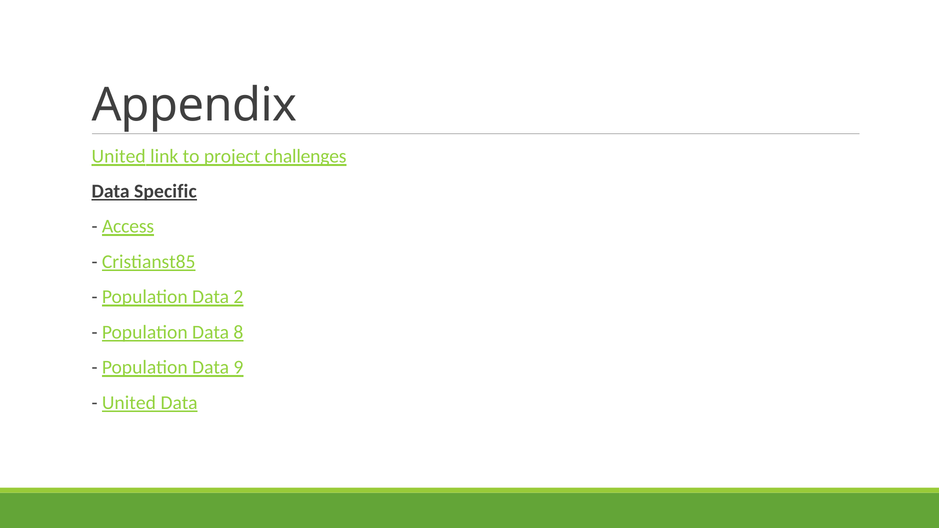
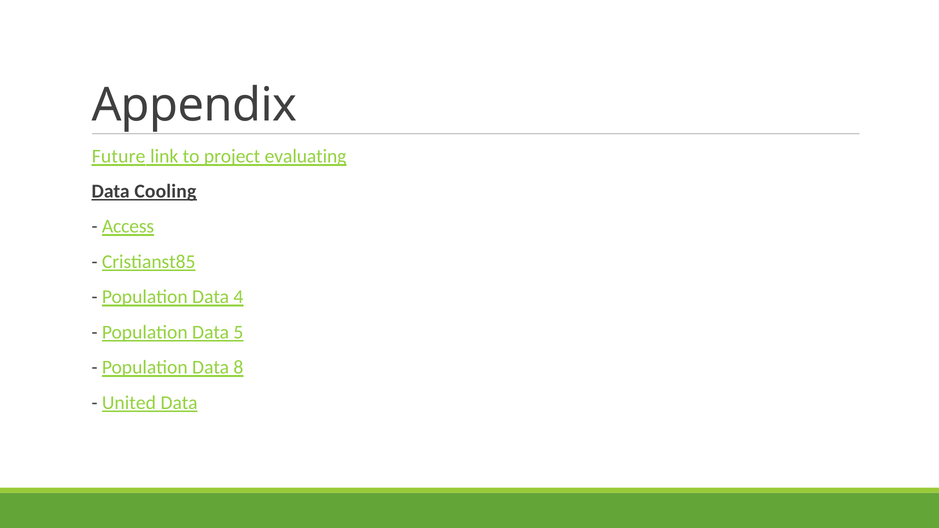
United at (119, 156): United -> Future
challenges: challenges -> evaluating
Specific: Specific -> Cooling
2: 2 -> 4
8: 8 -> 5
9: 9 -> 8
